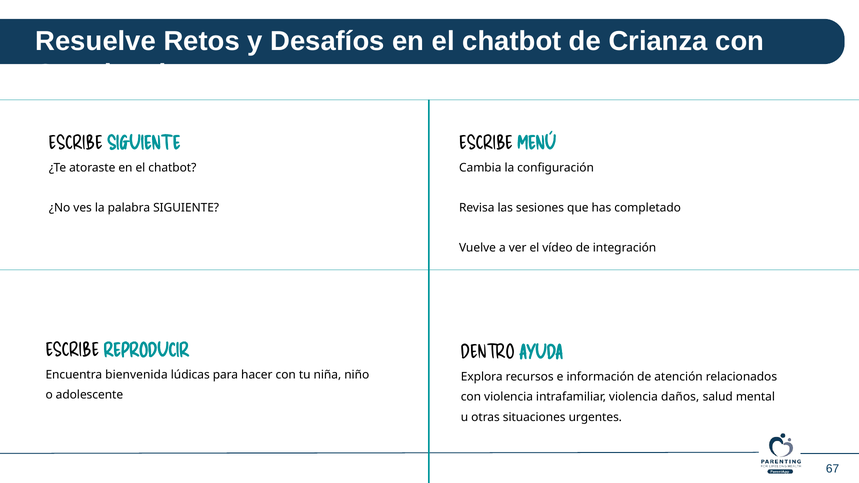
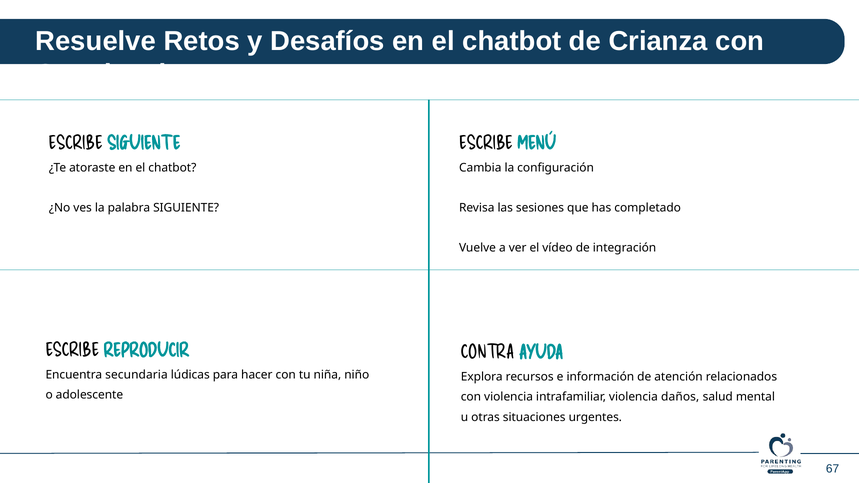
DENTRO: DENTRO -> CONTRA
bienvenida: bienvenida -> secundaria
